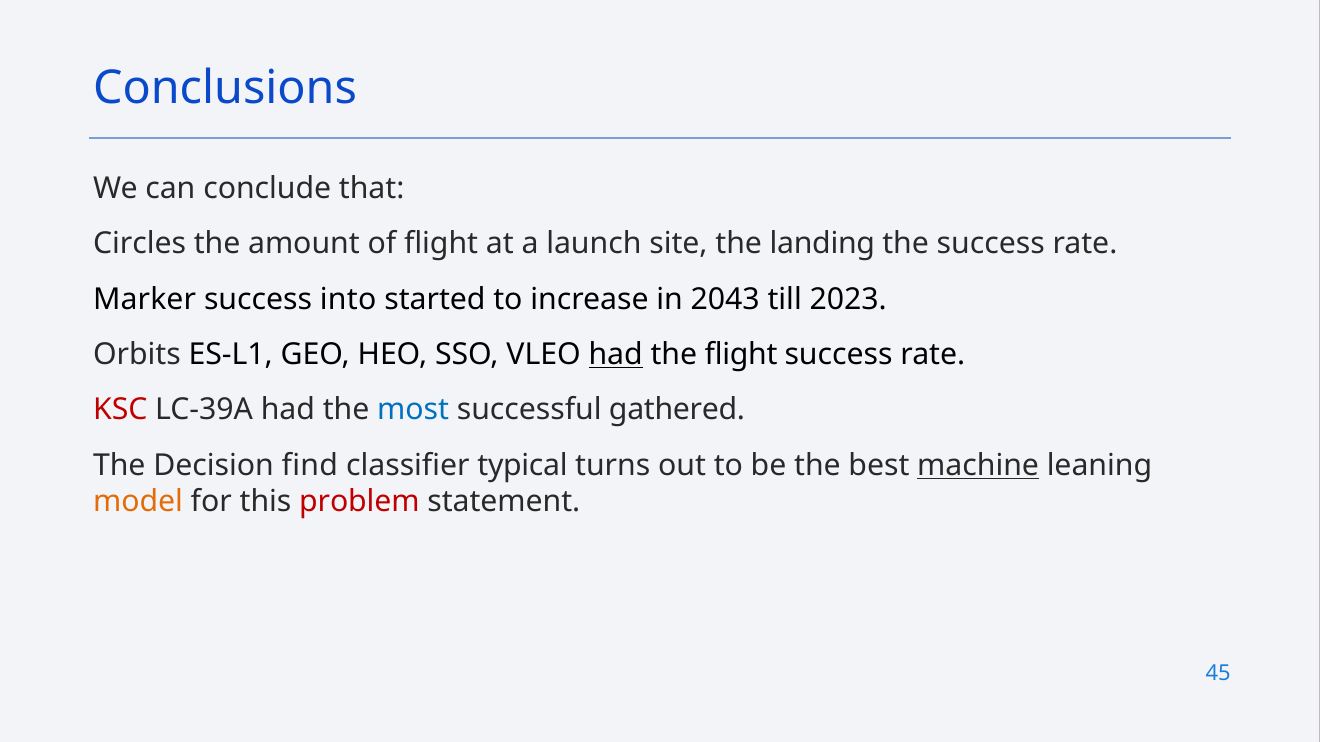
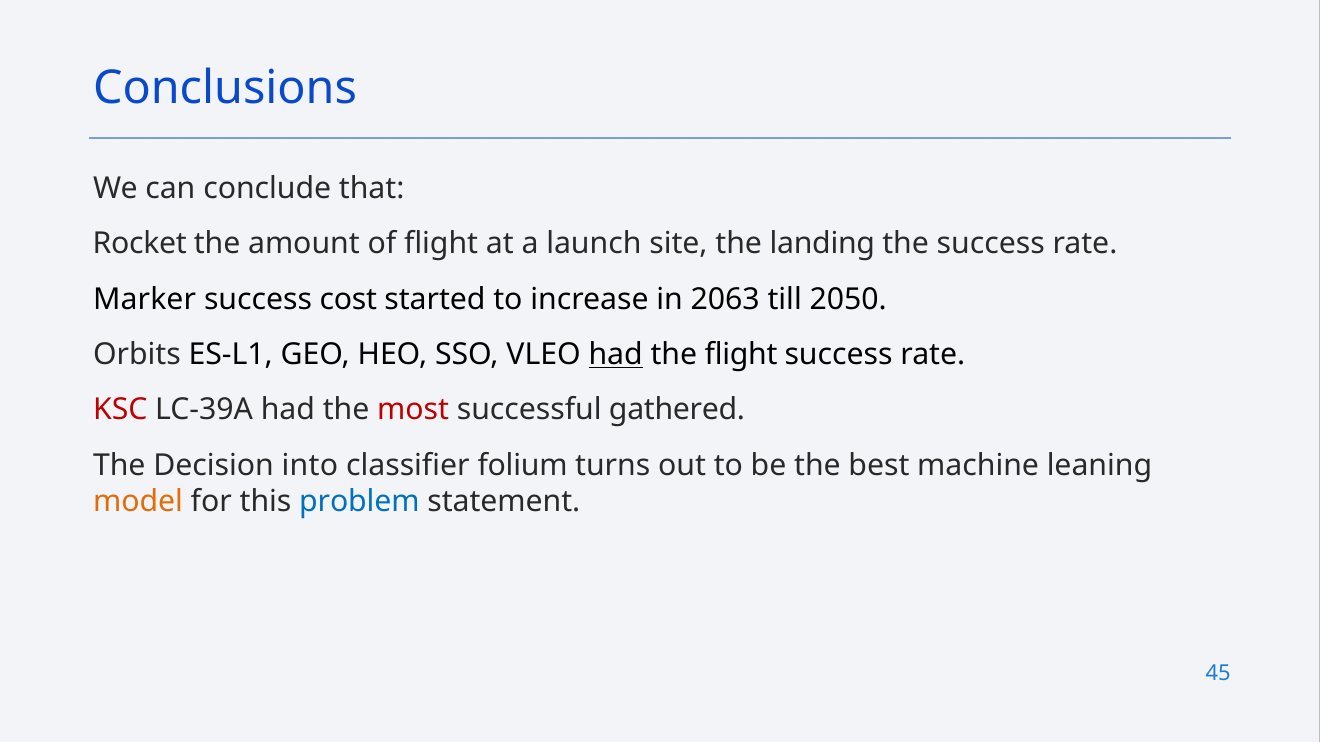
Circles: Circles -> Rocket
into: into -> cost
2043: 2043 -> 2063
2023: 2023 -> 2050
most colour: blue -> red
find: find -> into
typical: typical -> folium
machine underline: present -> none
problem colour: red -> blue
